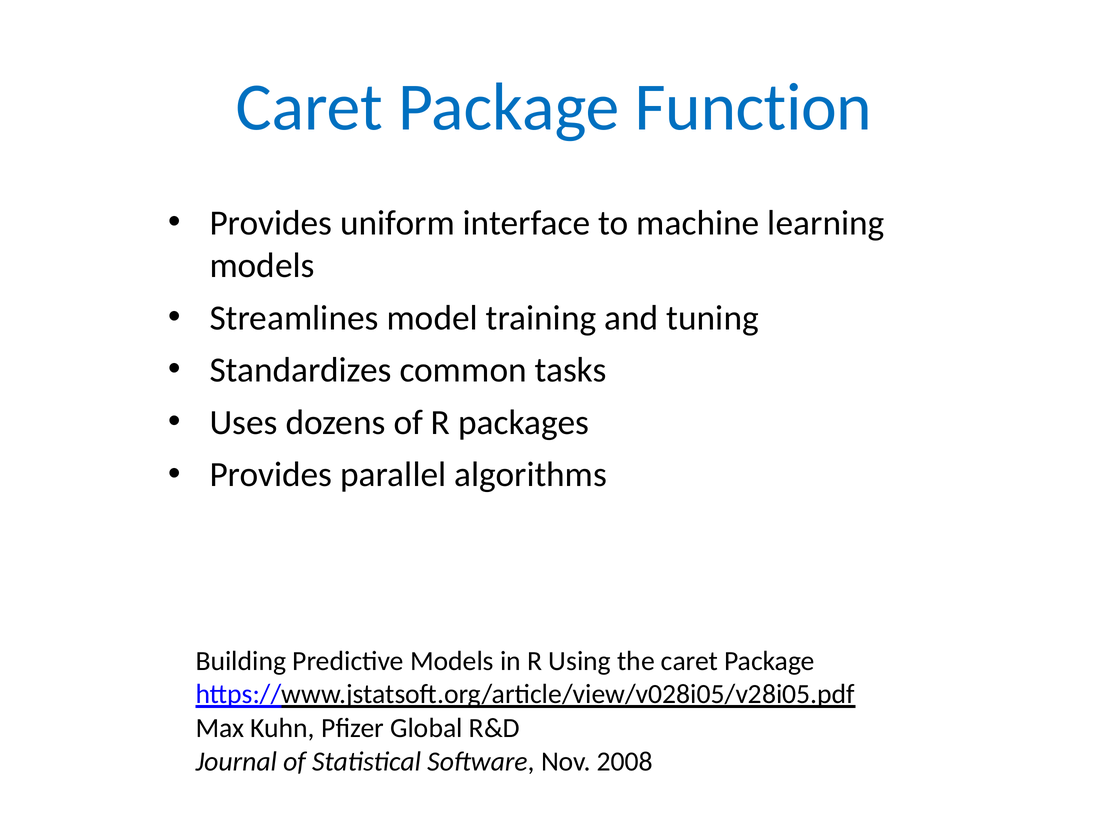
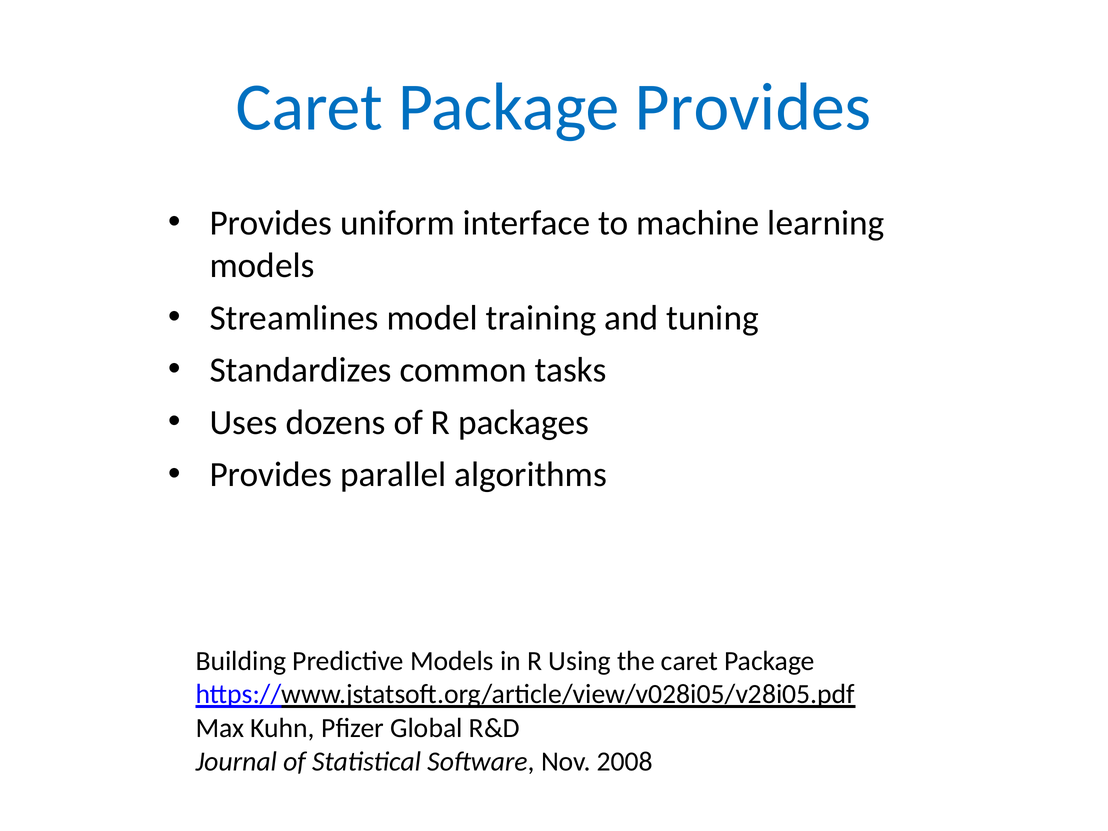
Package Function: Function -> Provides
